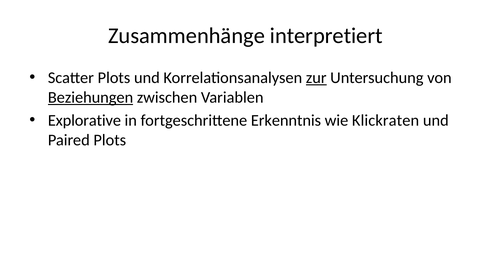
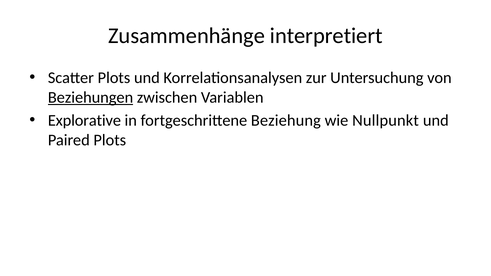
zur underline: present -> none
Erkenntnis: Erkenntnis -> Beziehung
Klickraten: Klickraten -> Nullpunkt
